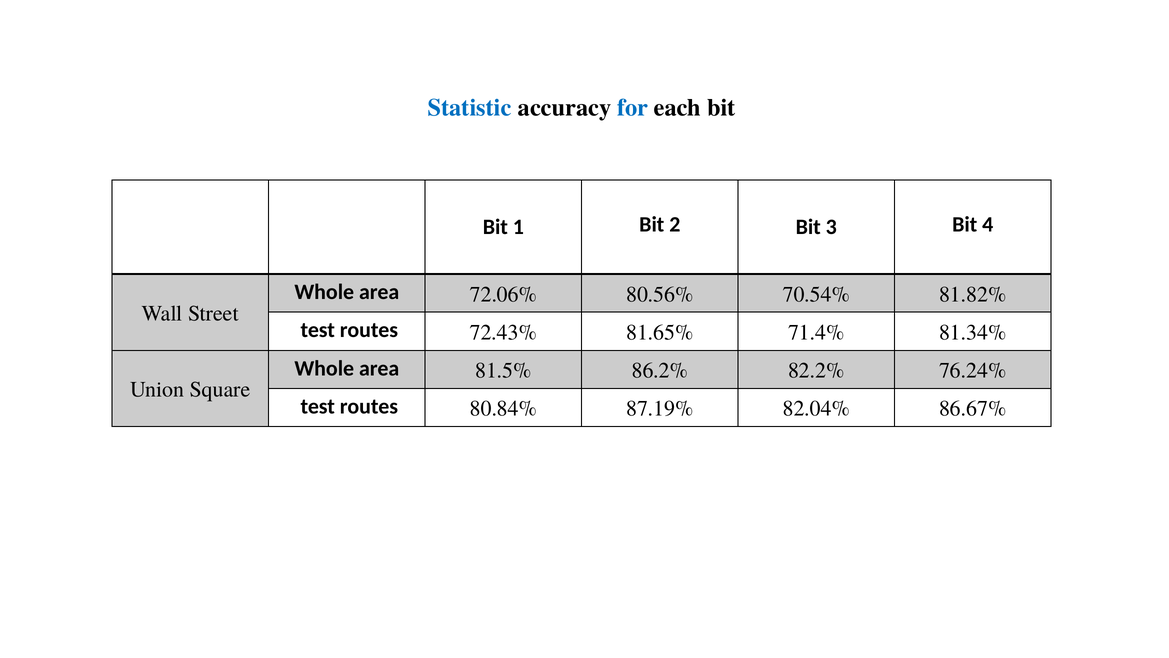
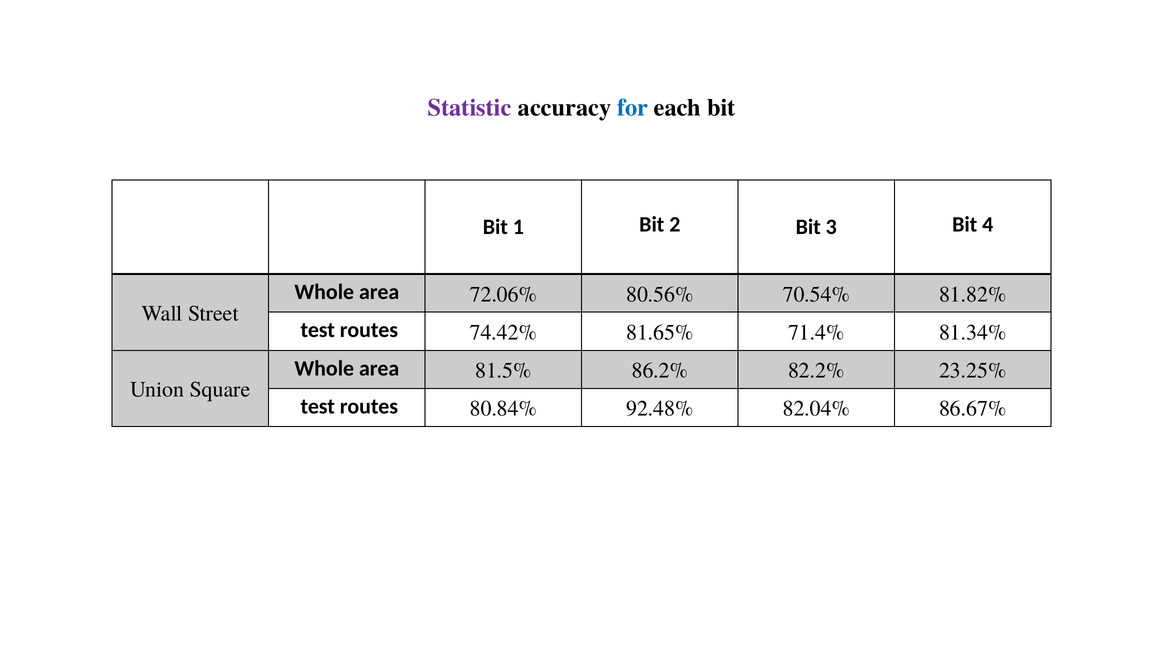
Statistic colour: blue -> purple
72.43%: 72.43% -> 74.42%
76.24%: 76.24% -> 23.25%
87.19%: 87.19% -> 92.48%
